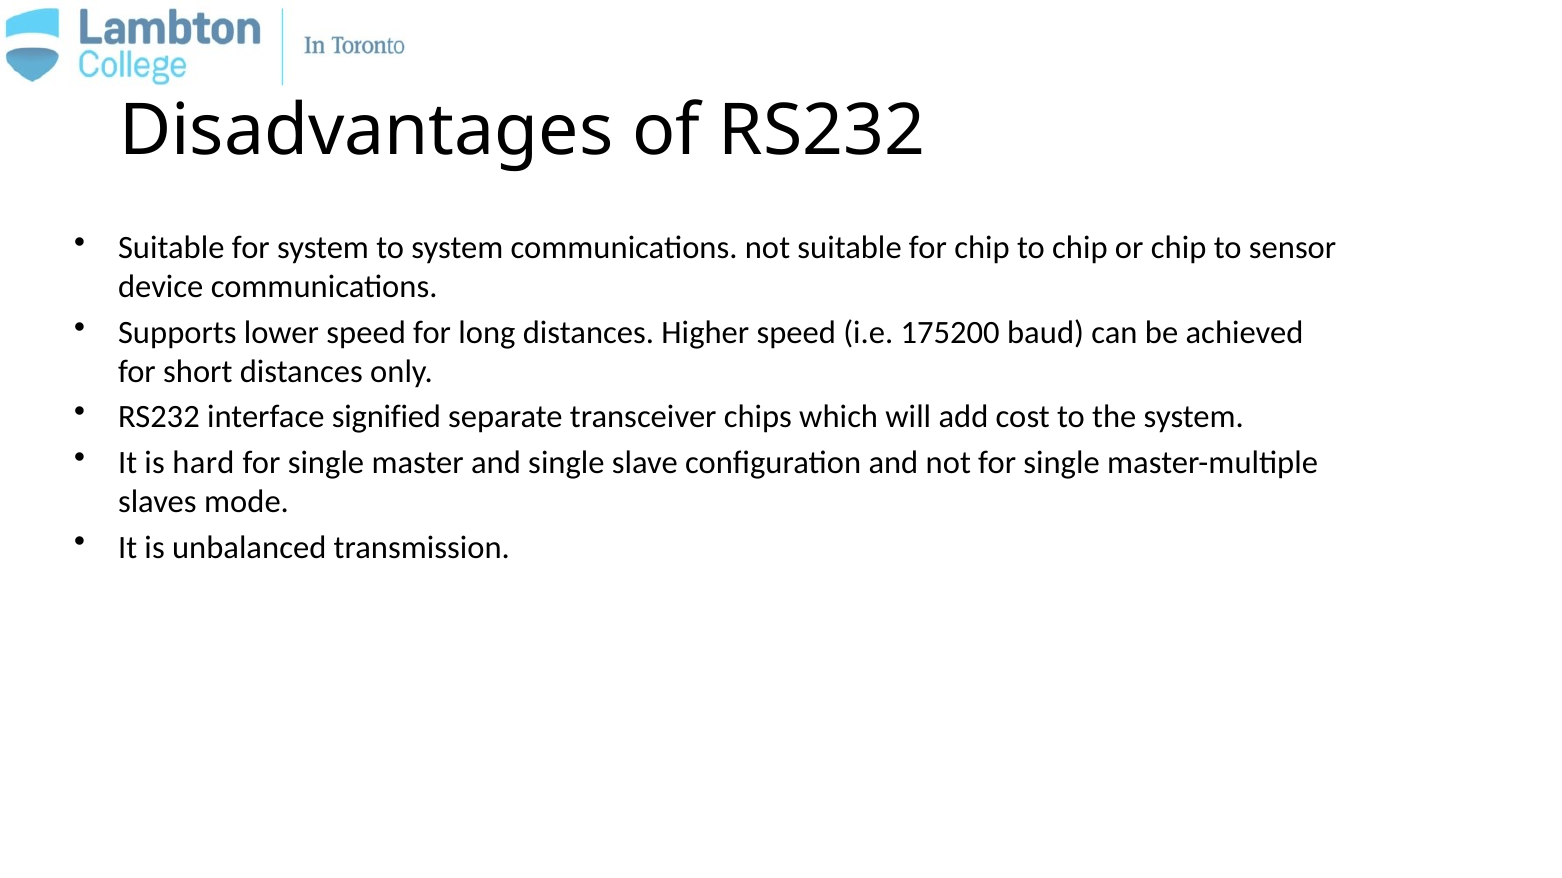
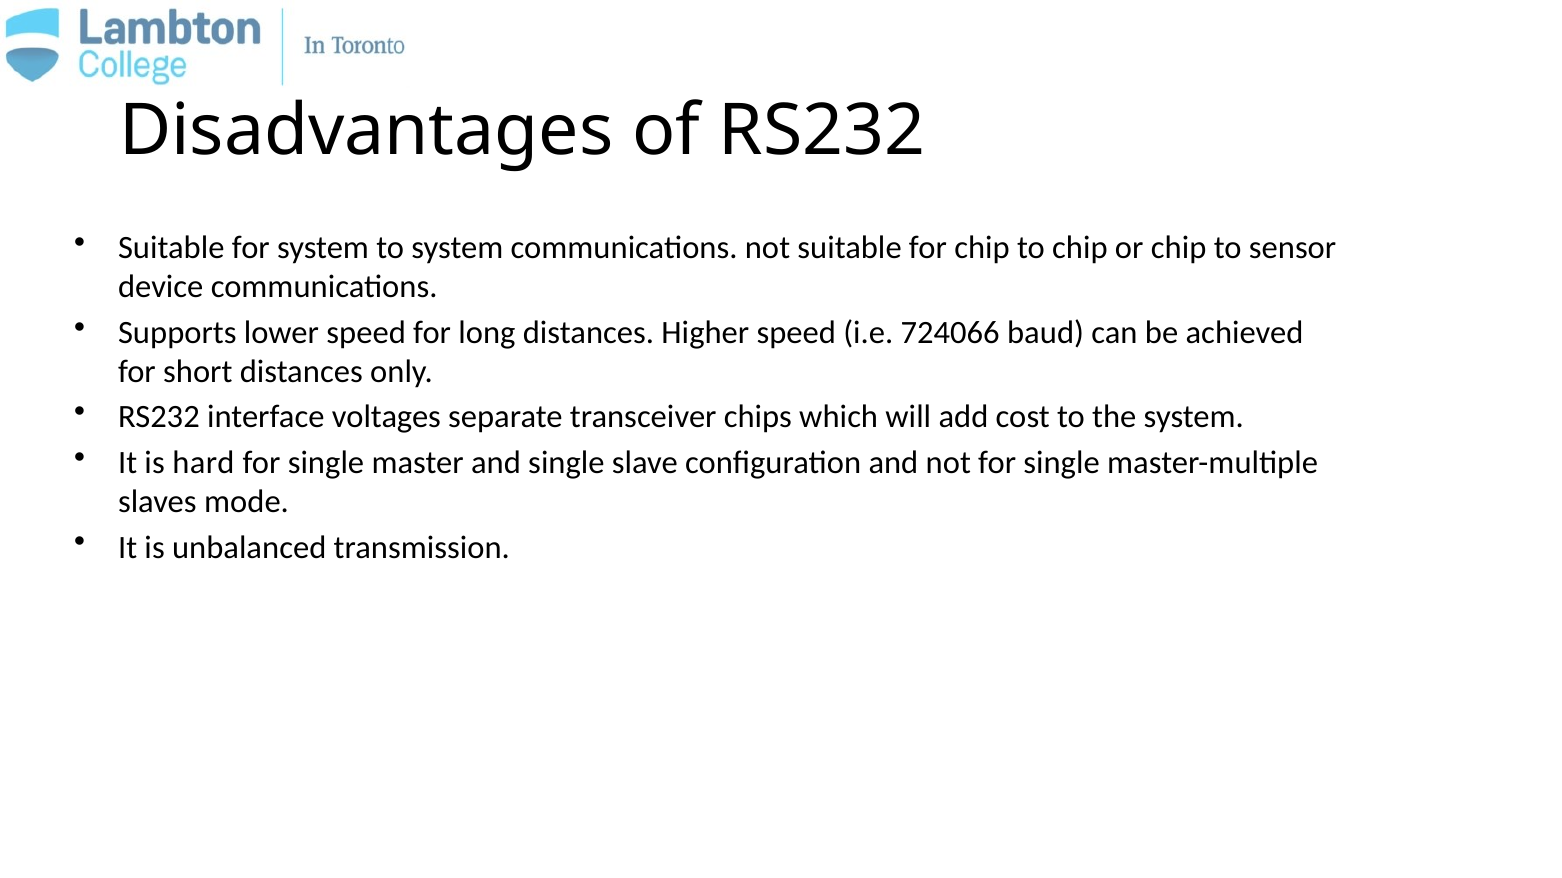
175200: 175200 -> 724066
signified: signified -> voltages
